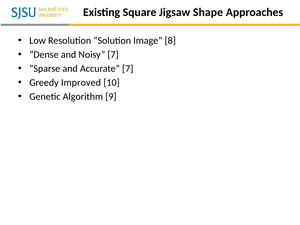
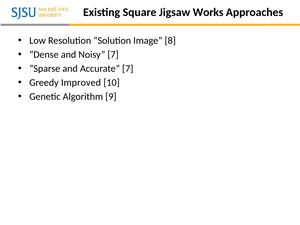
Shape: Shape -> Works
